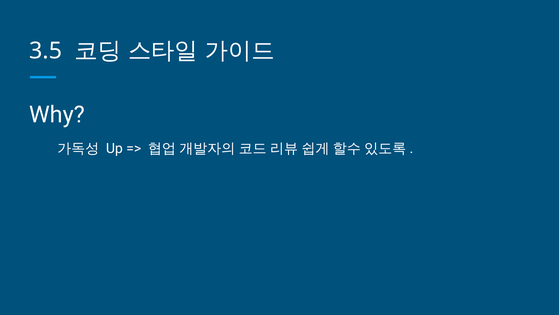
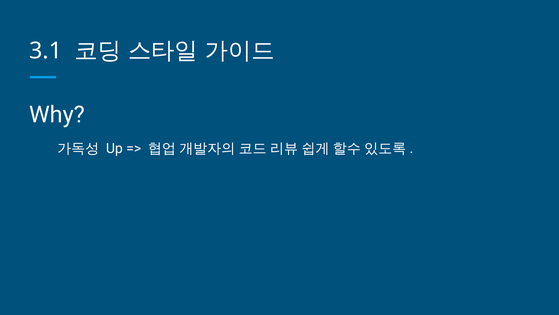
3.5: 3.5 -> 3.1
